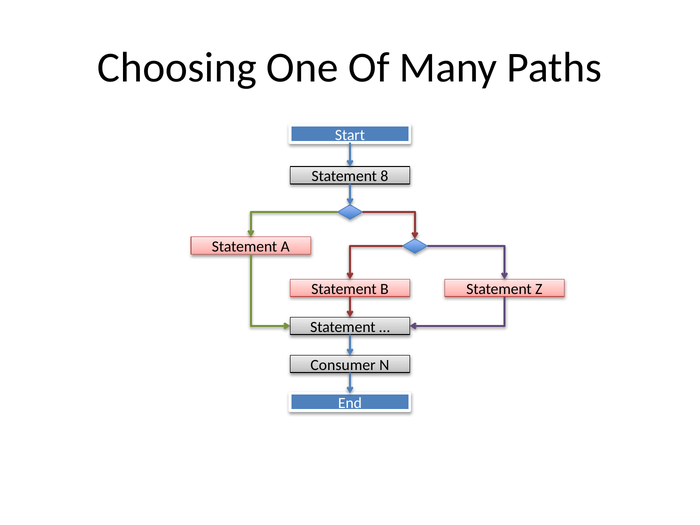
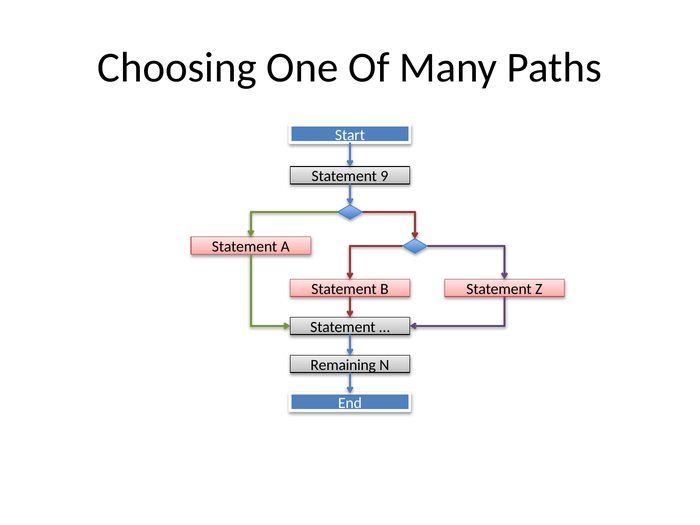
8: 8 -> 9
Consumer: Consumer -> Remaining
